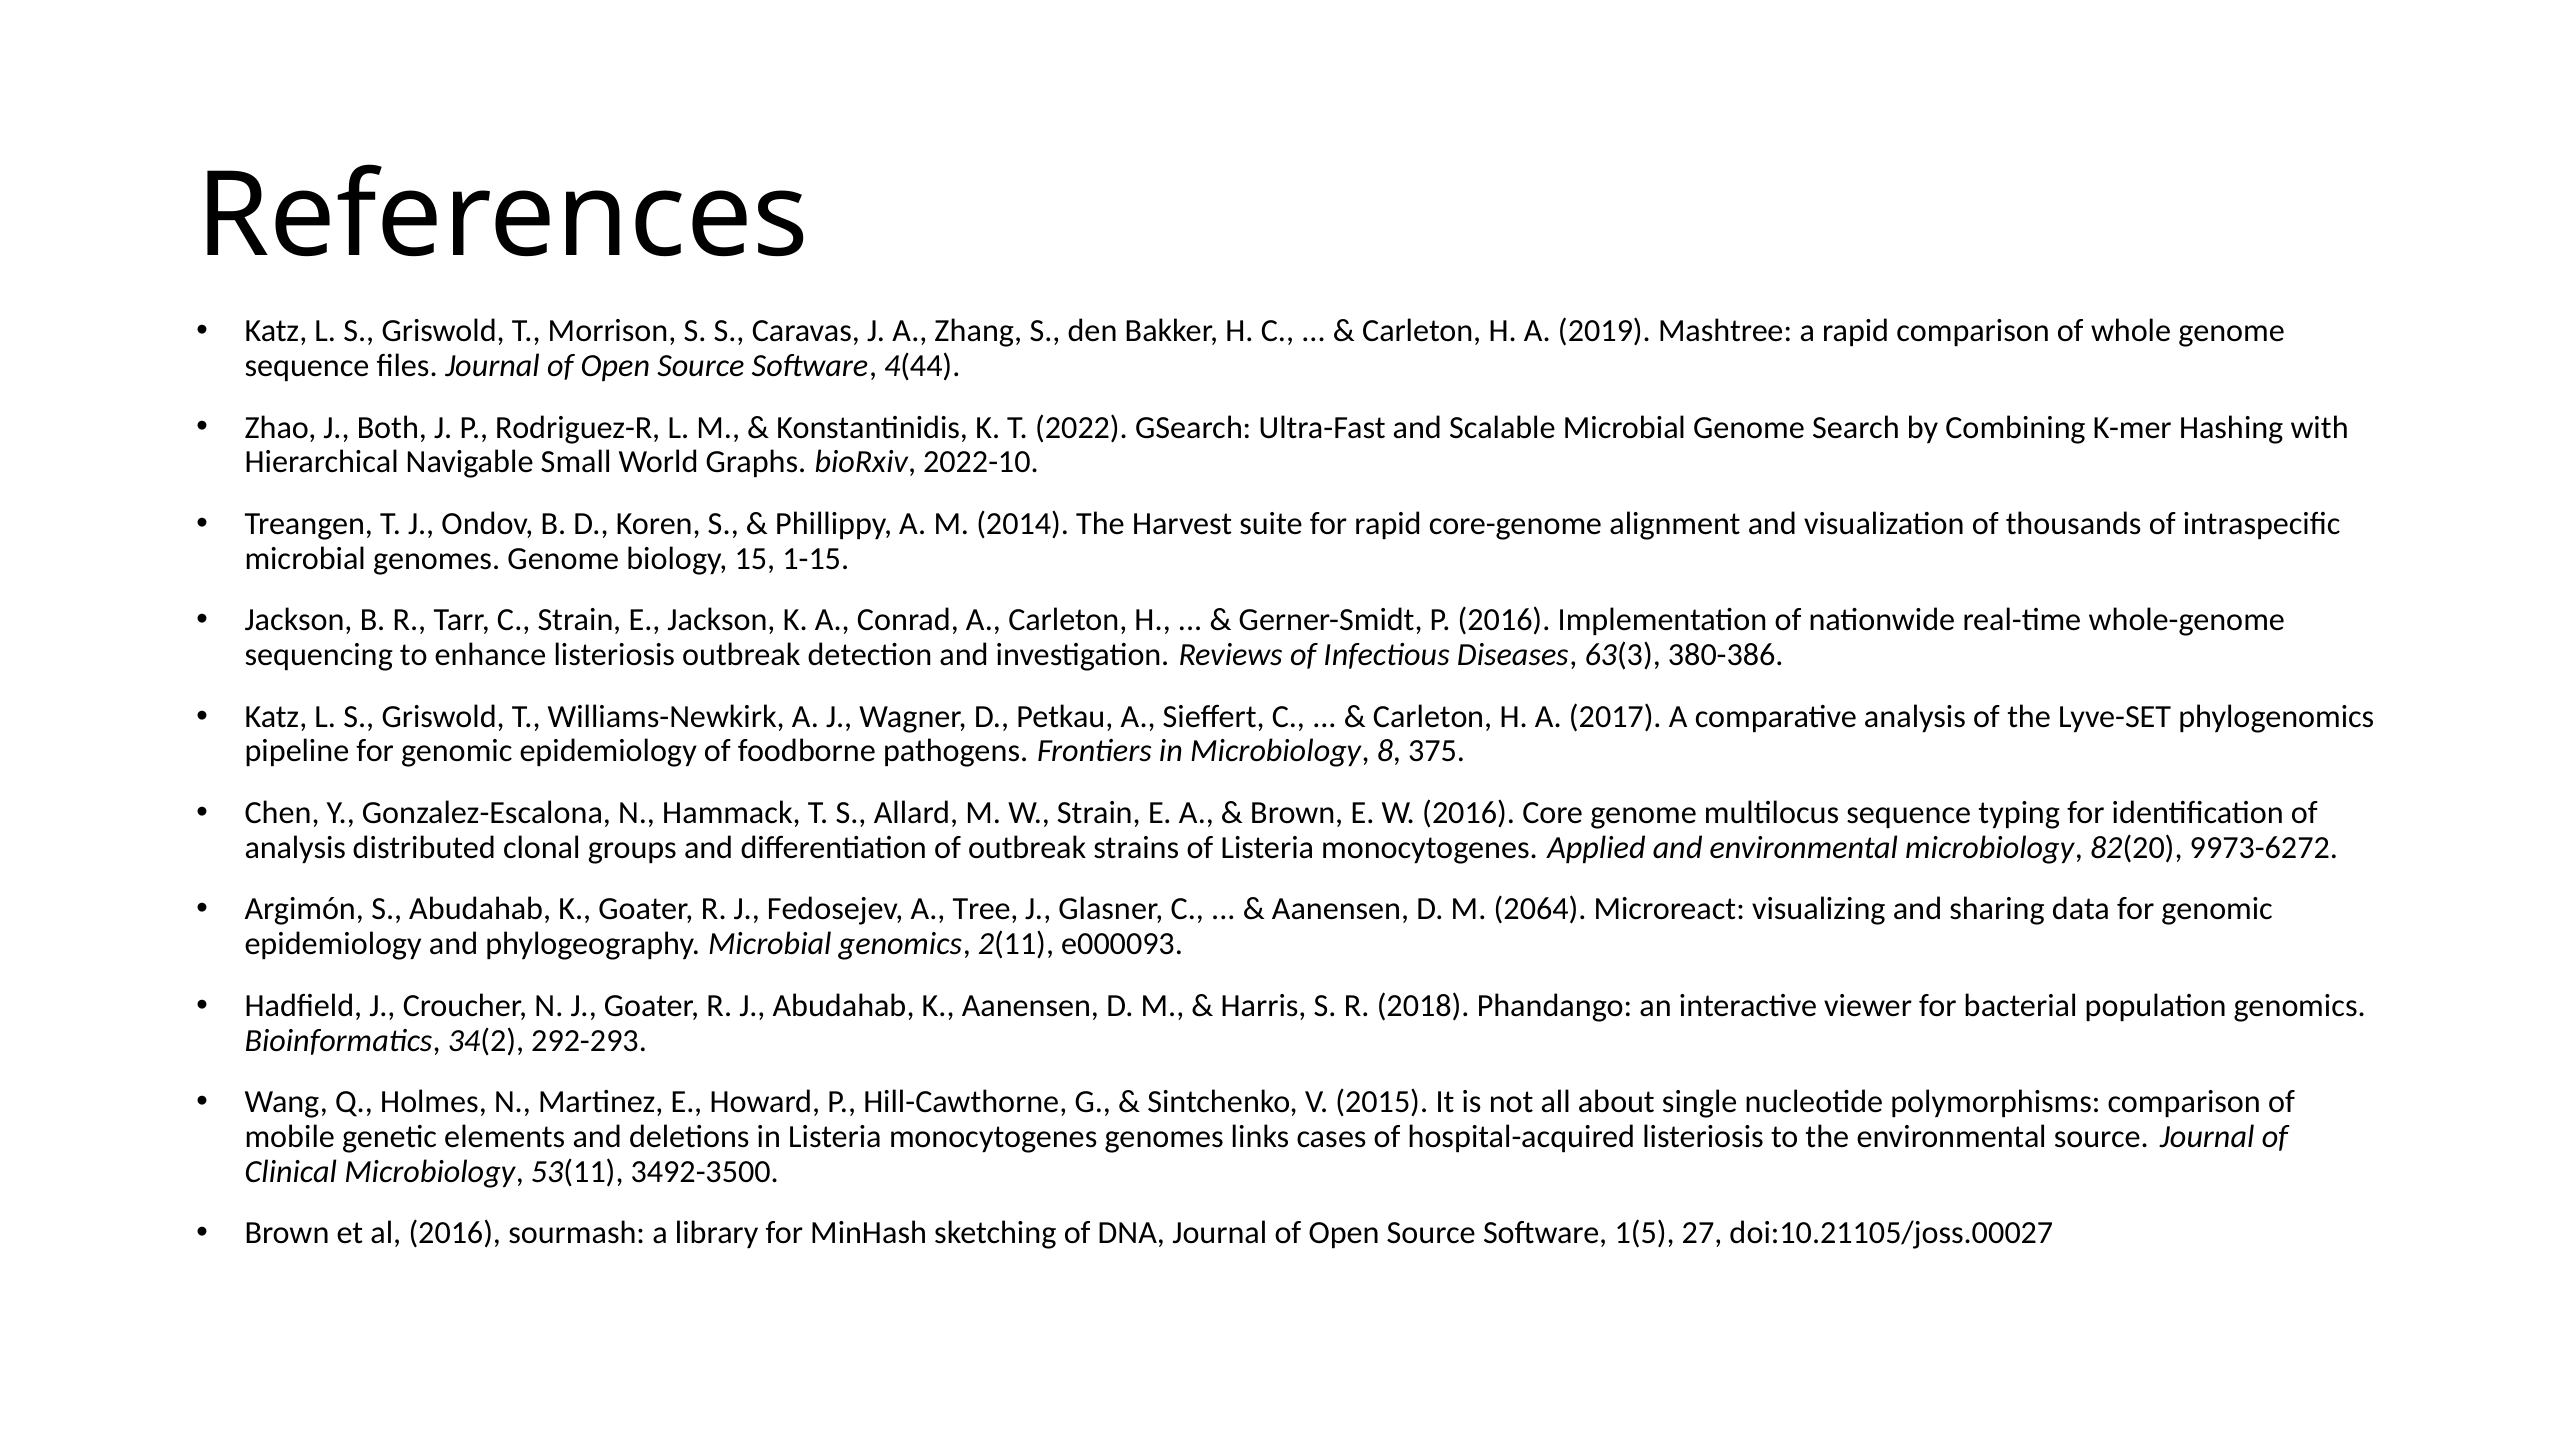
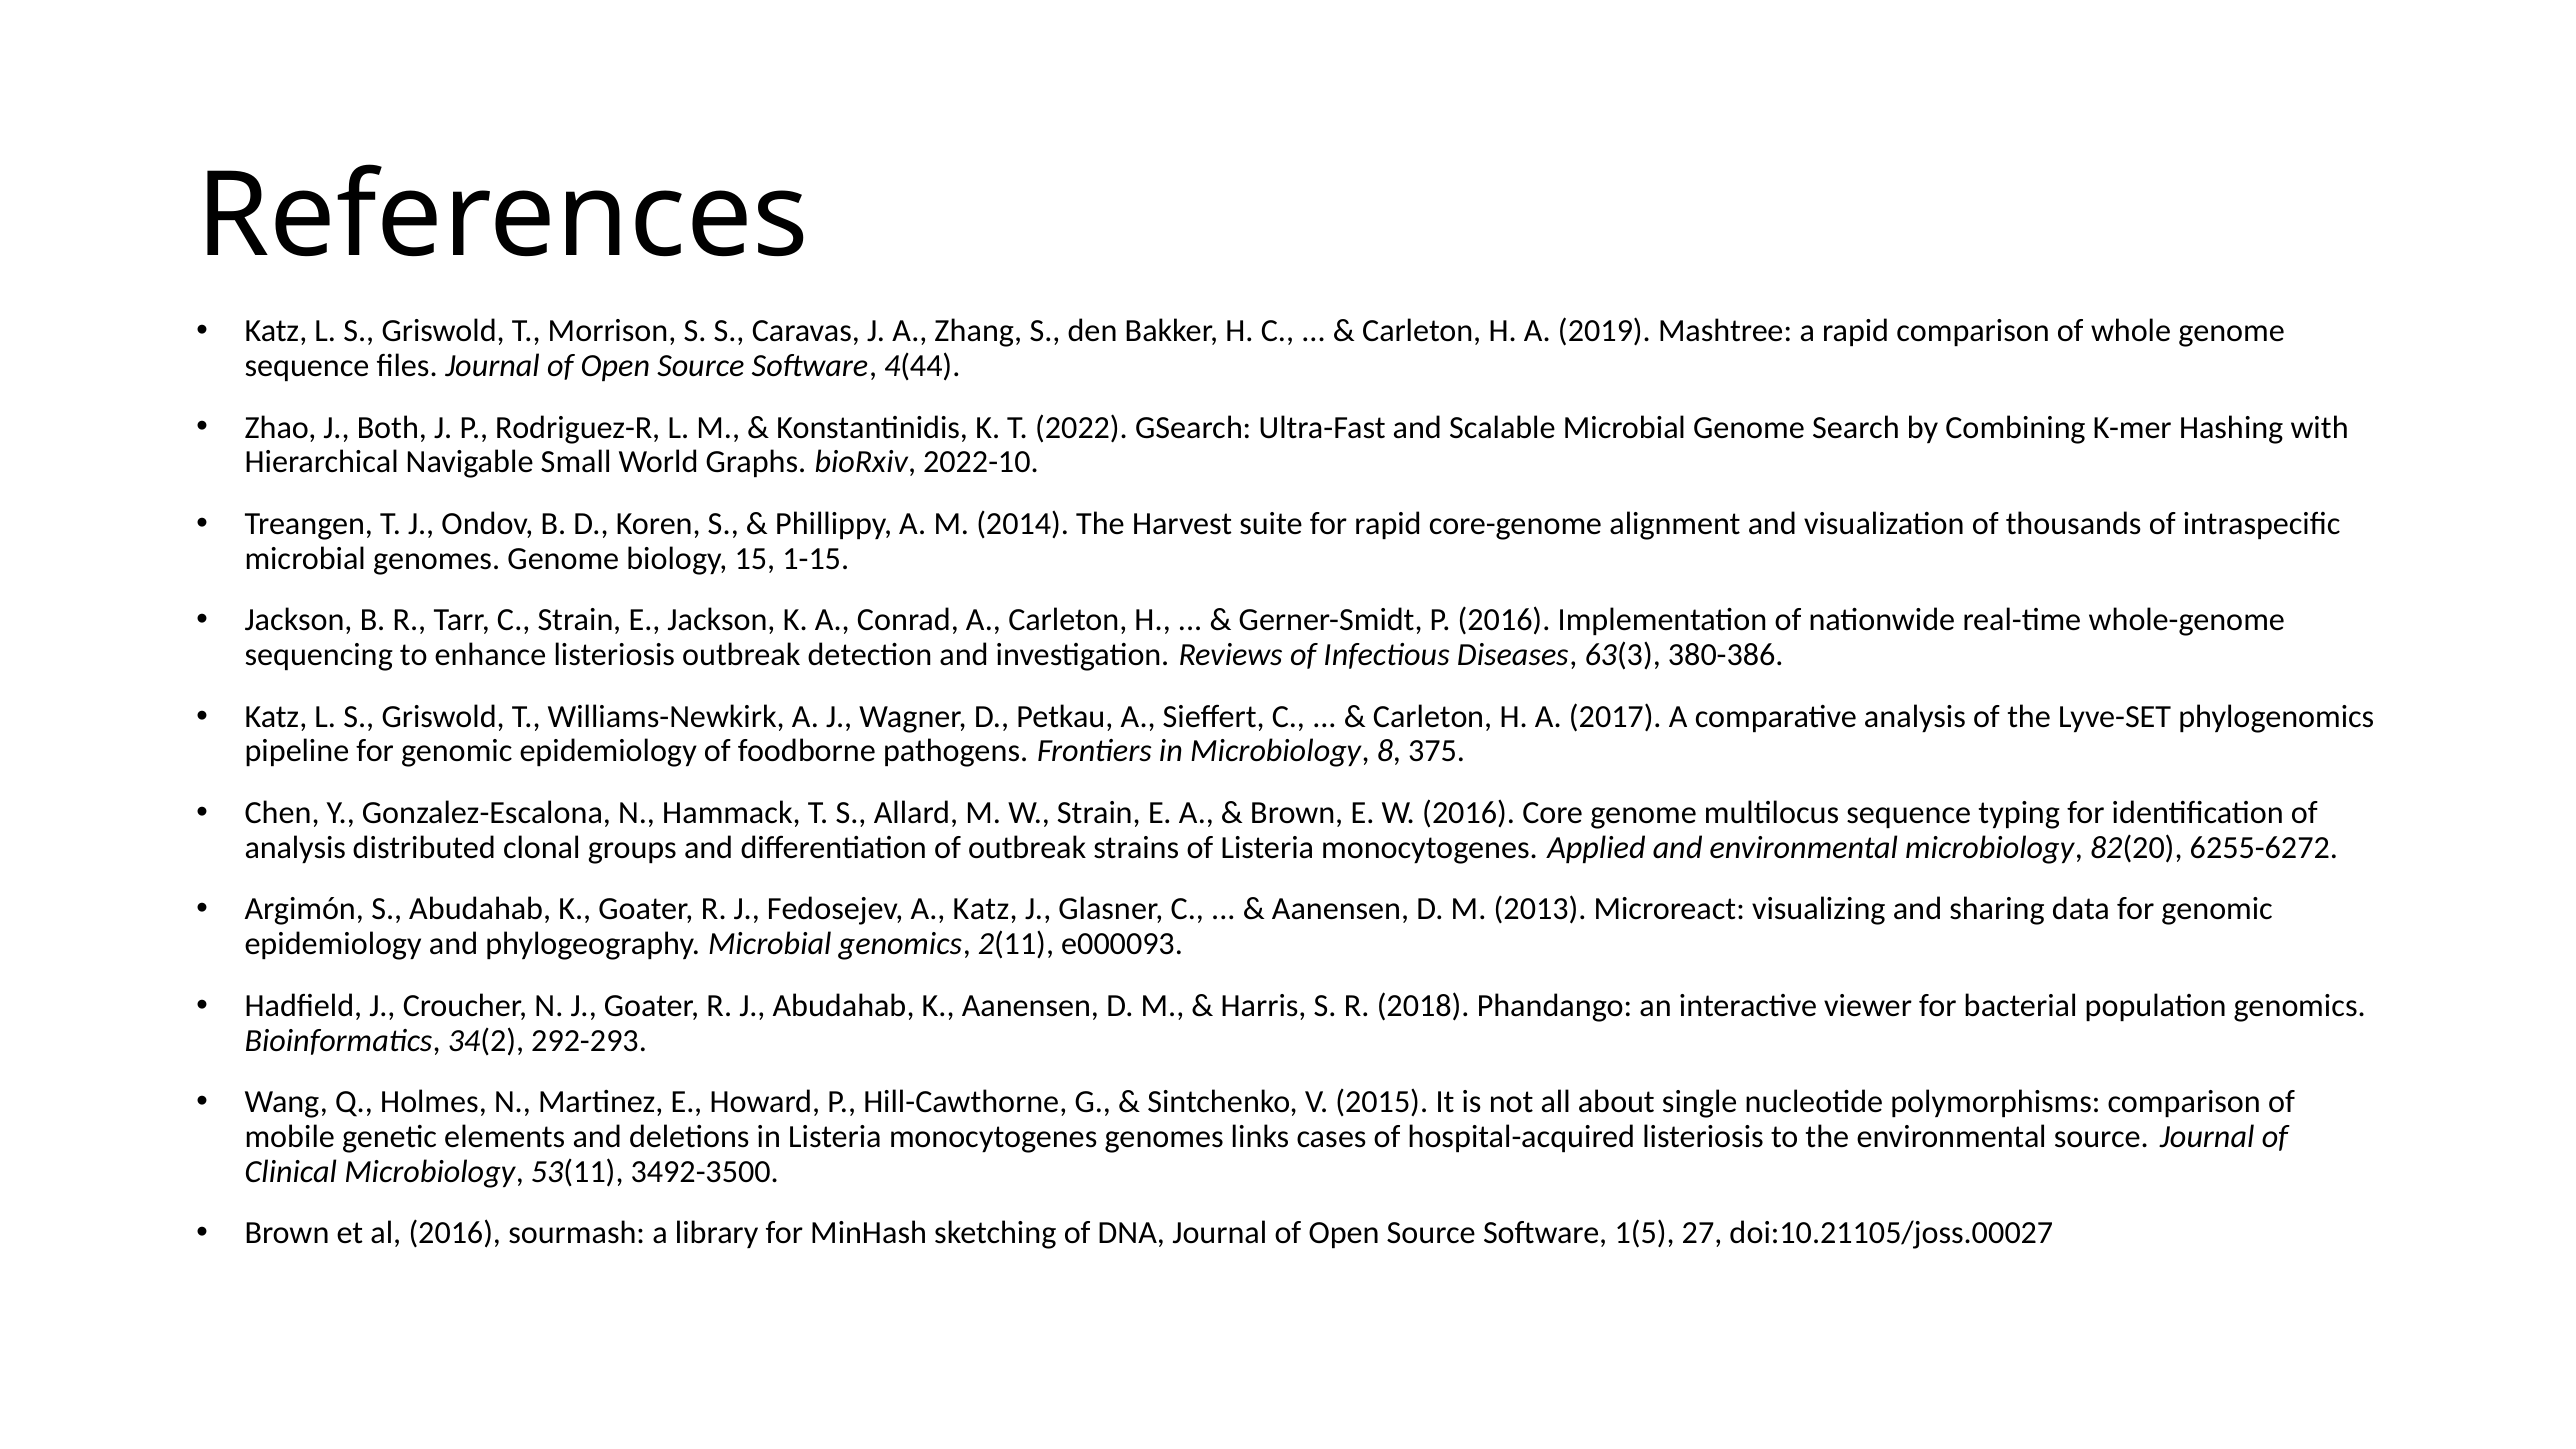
9973-6272: 9973-6272 -> 6255-6272
A Tree: Tree -> Katz
2064: 2064 -> 2013
